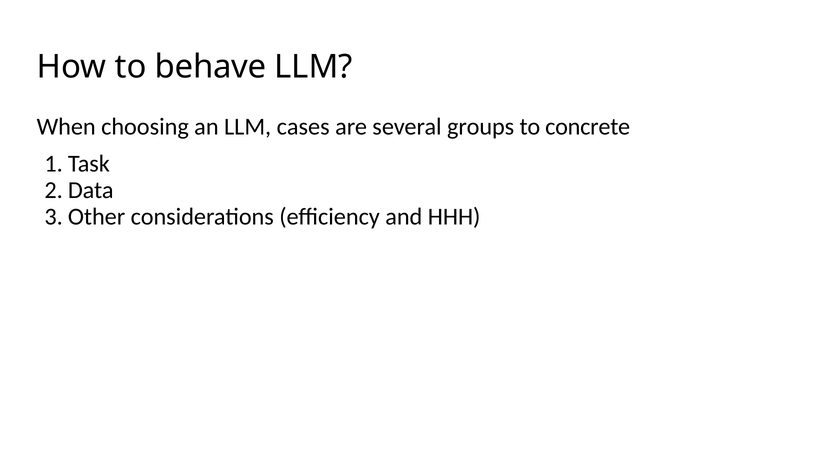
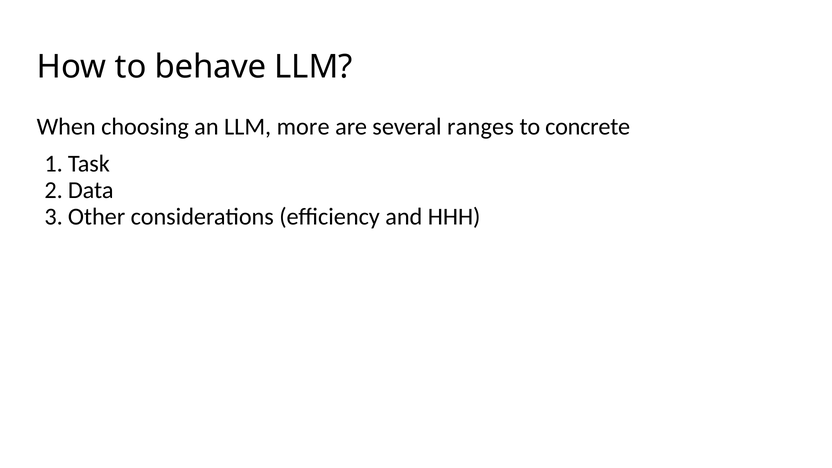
cases: cases -> more
groups: groups -> ranges
